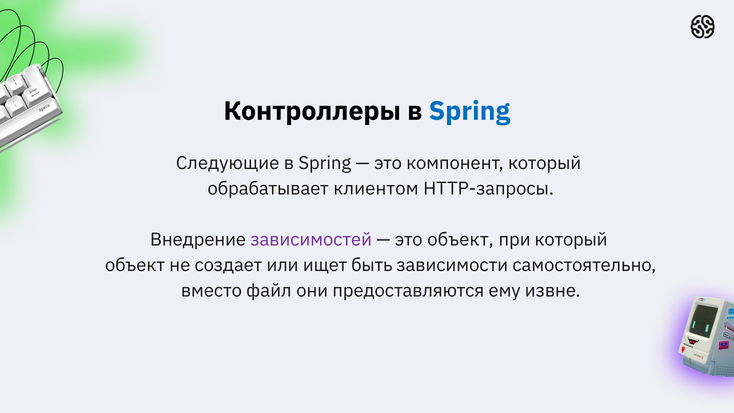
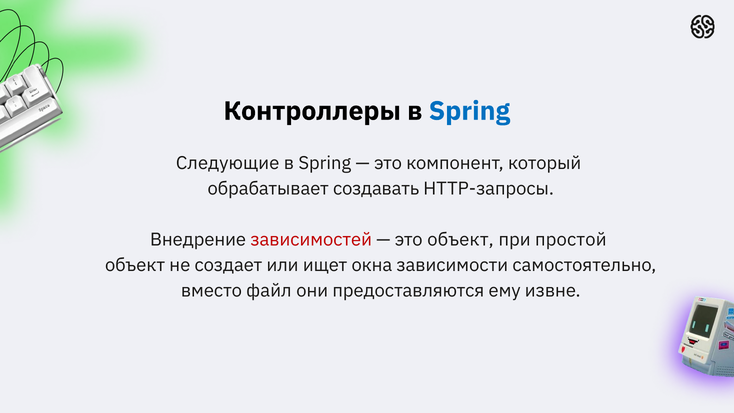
клиентом: клиентом -> создавать
зависимостей colour: purple -> red
при который: который -> простой
быть: быть -> окна
